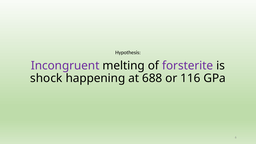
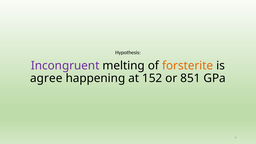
forsterite colour: purple -> orange
shock: shock -> agree
688: 688 -> 152
116: 116 -> 851
